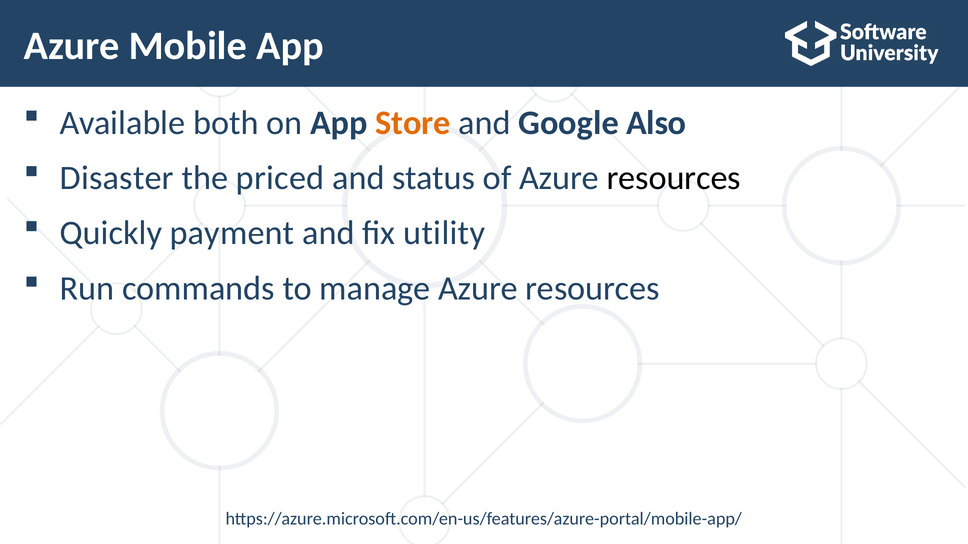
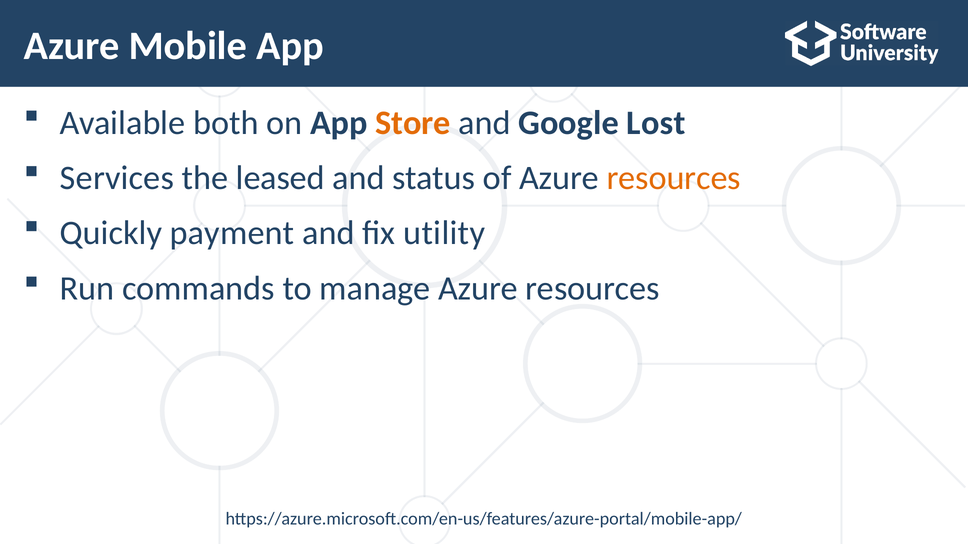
Also: Also -> Lost
Disaster: Disaster -> Services
priced: priced -> leased
resources at (674, 178) colour: black -> orange
